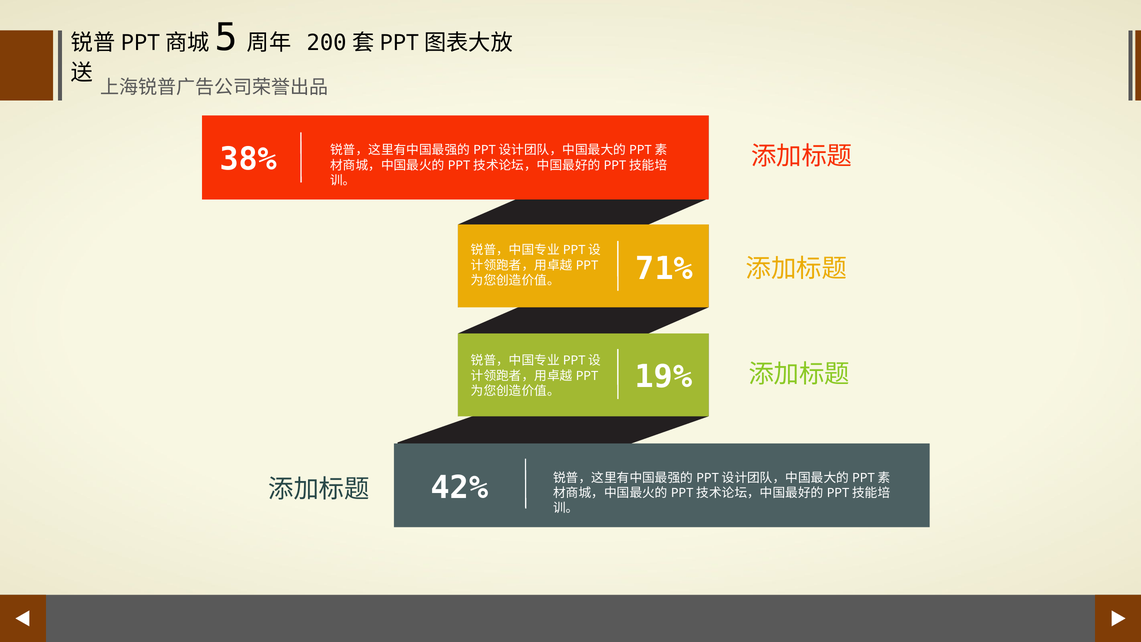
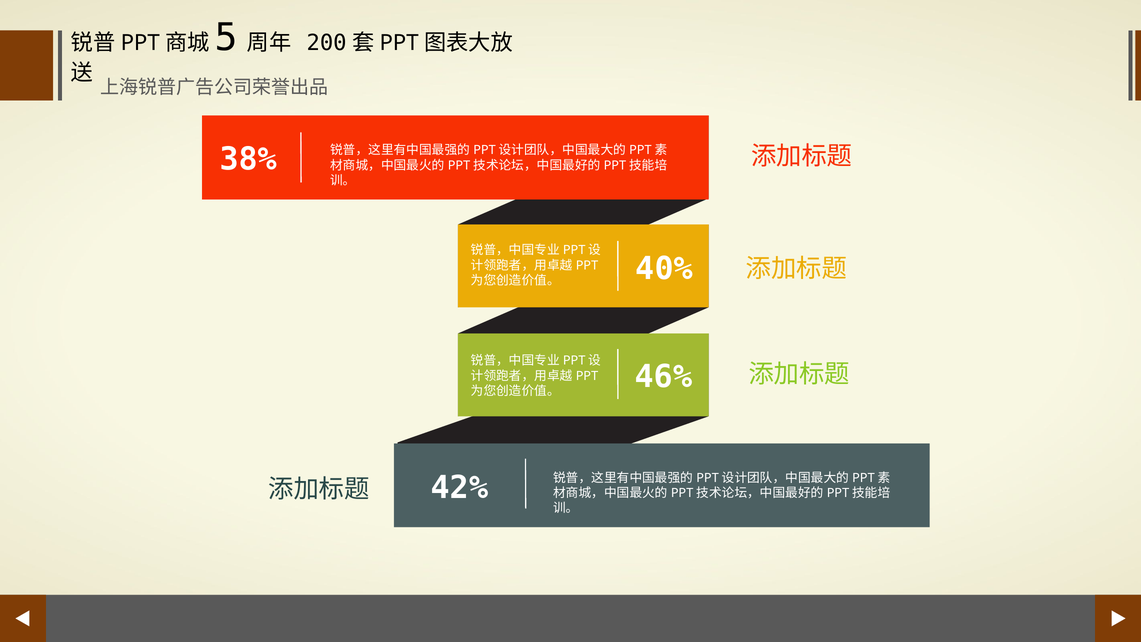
71%: 71% -> 40%
19%: 19% -> 46%
